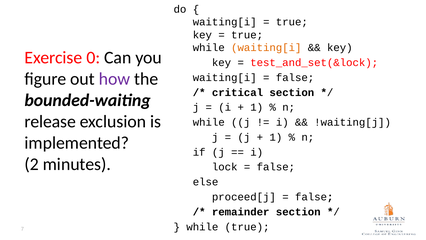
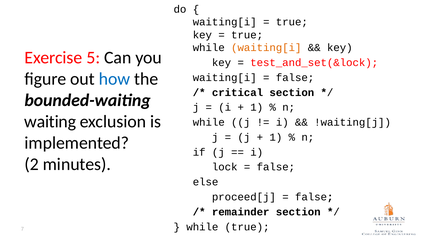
0: 0 -> 5
how colour: purple -> blue
release: release -> waiting
